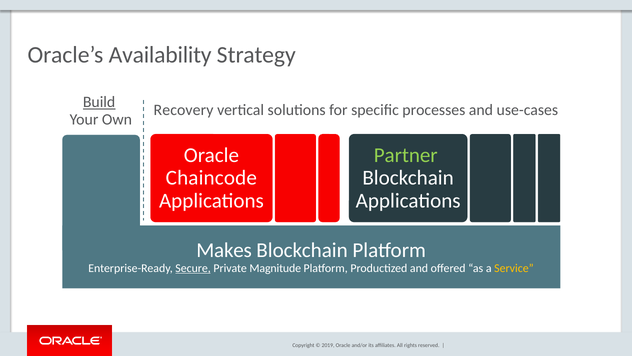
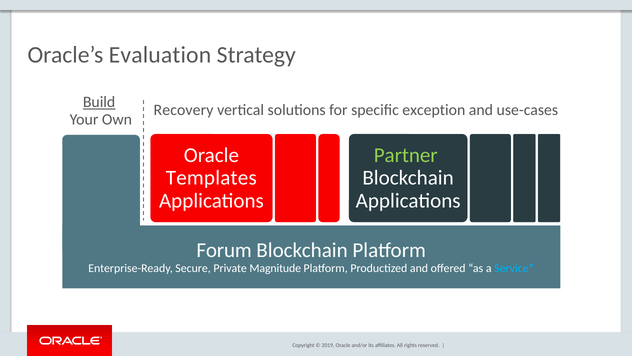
Availability: Availability -> Evaluation
processes: processes -> exception
Chaincode: Chaincode -> Templates
Makes: Makes -> Forum
Secure underline: present -> none
Service colour: yellow -> light blue
